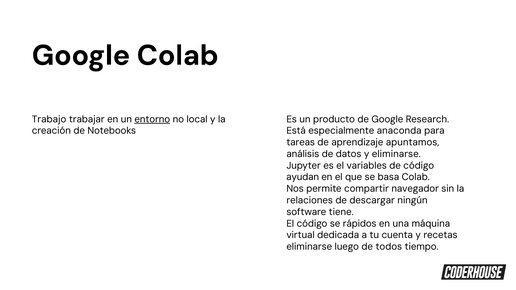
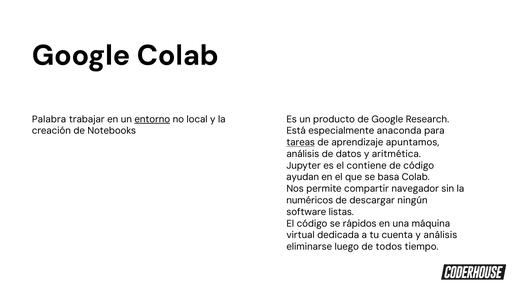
Trabajo: Trabajo -> Palabra
tareas underline: none -> present
y eliminarse: eliminarse -> aritmética
variables: variables -> contiene
relaciones: relaciones -> numéricos
tiene: tiene -> listas
y recetas: recetas -> análisis
